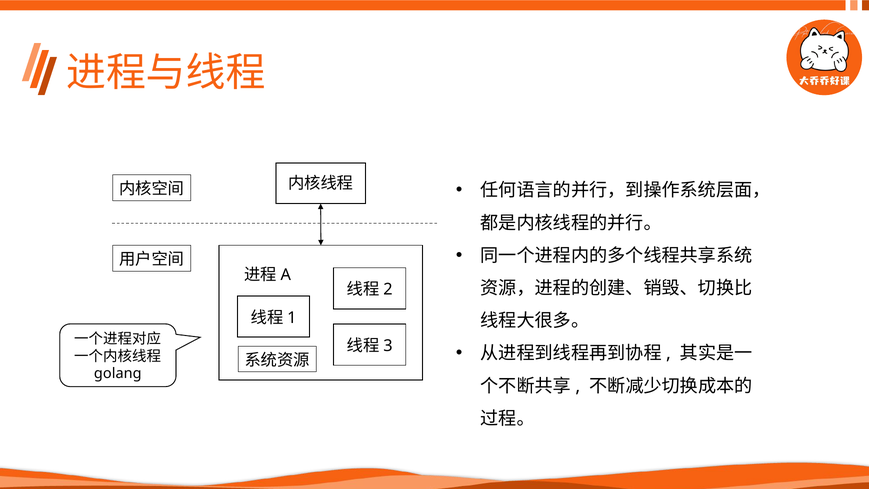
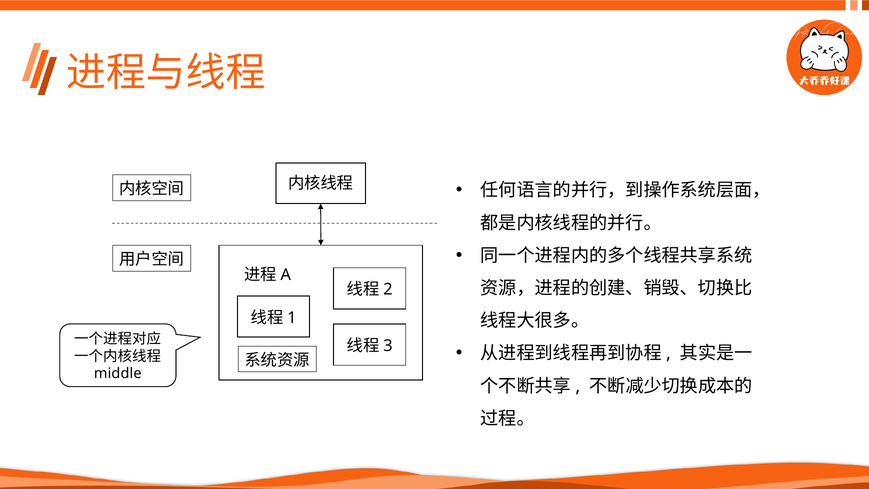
golang: golang -> middle
